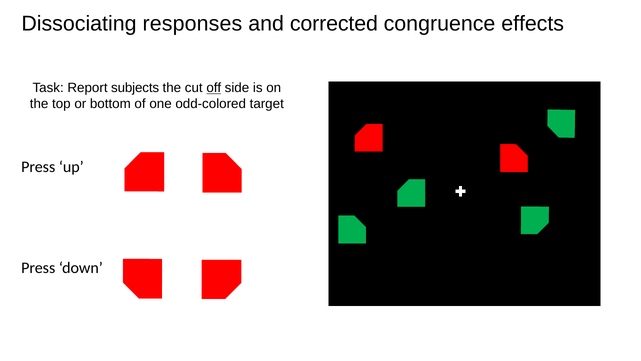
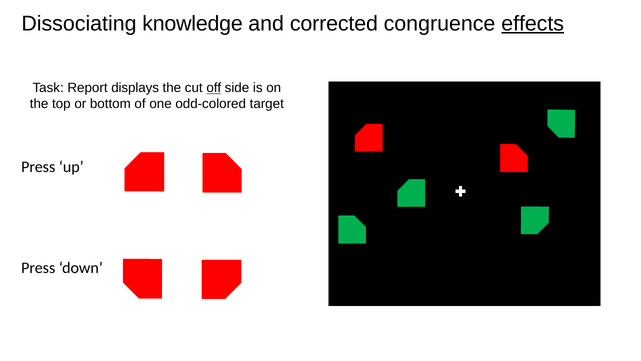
responses: responses -> knowledge
effects underline: none -> present
subjects: subjects -> displays
